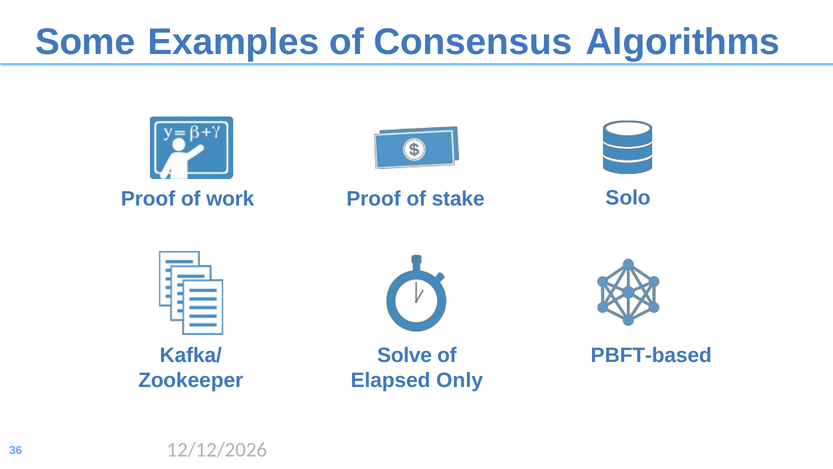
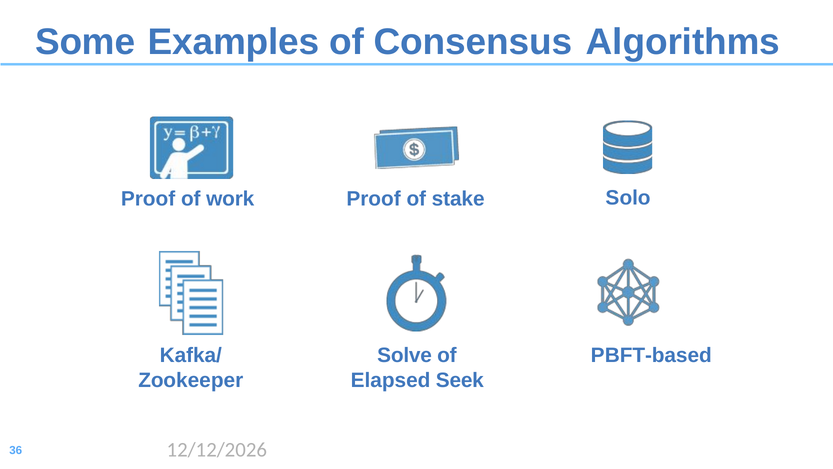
Only: Only -> Seek
